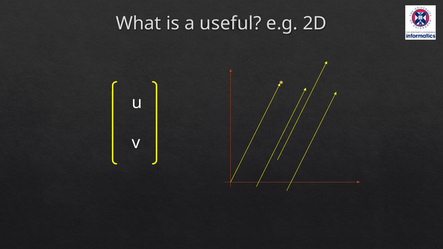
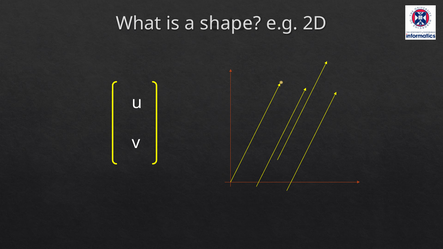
useful: useful -> shape
